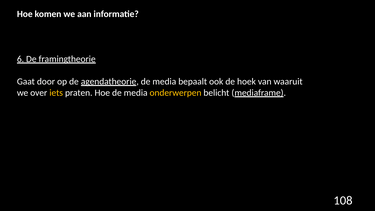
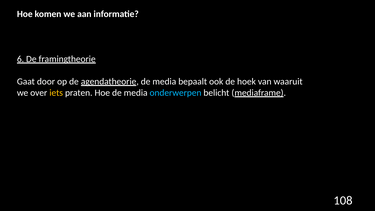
onderwerpen colour: yellow -> light blue
